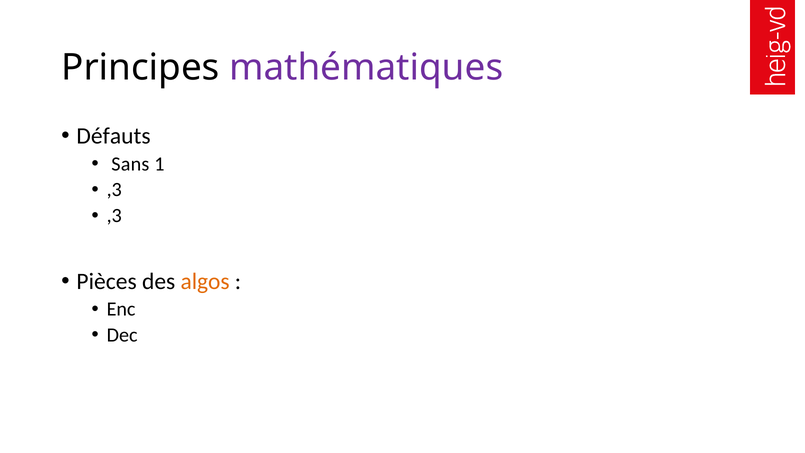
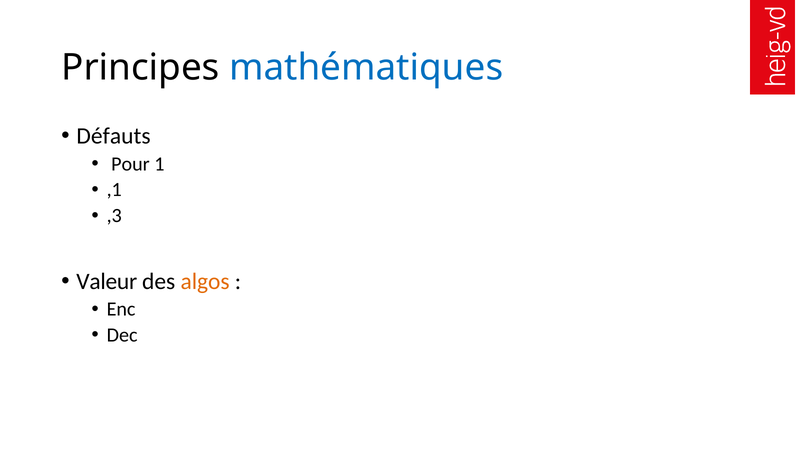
mathématiques colour: purple -> blue
Sans: Sans -> Pour
,3 at (114, 190): ,3 -> ,1
Pièces: Pièces -> Valeur
